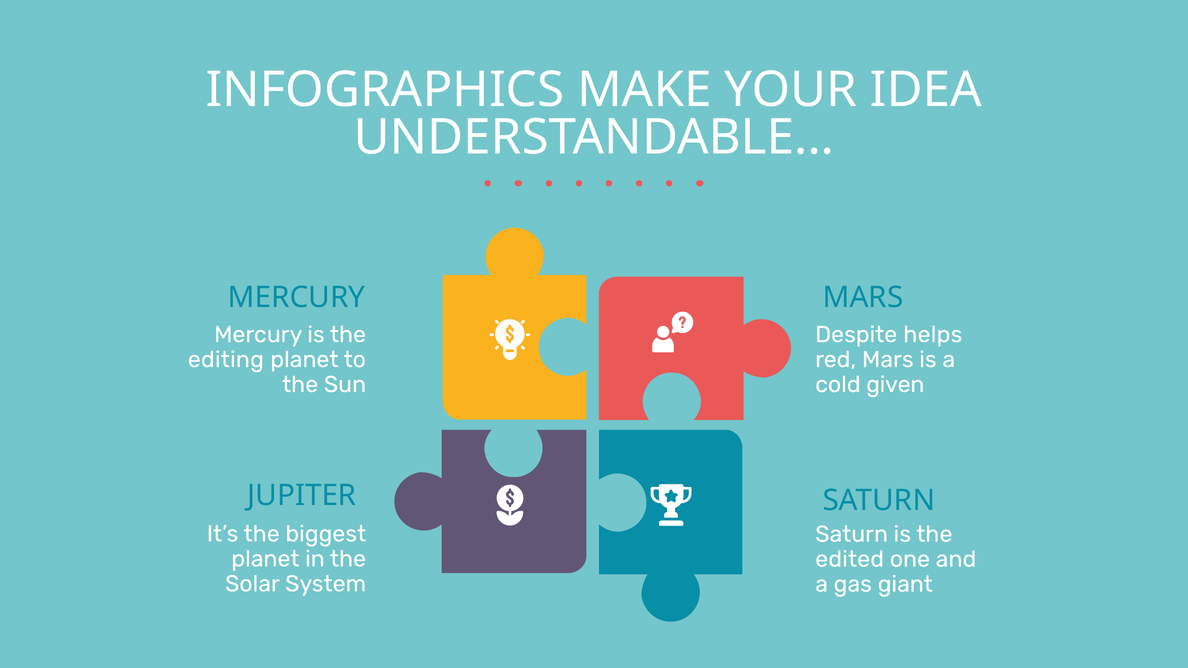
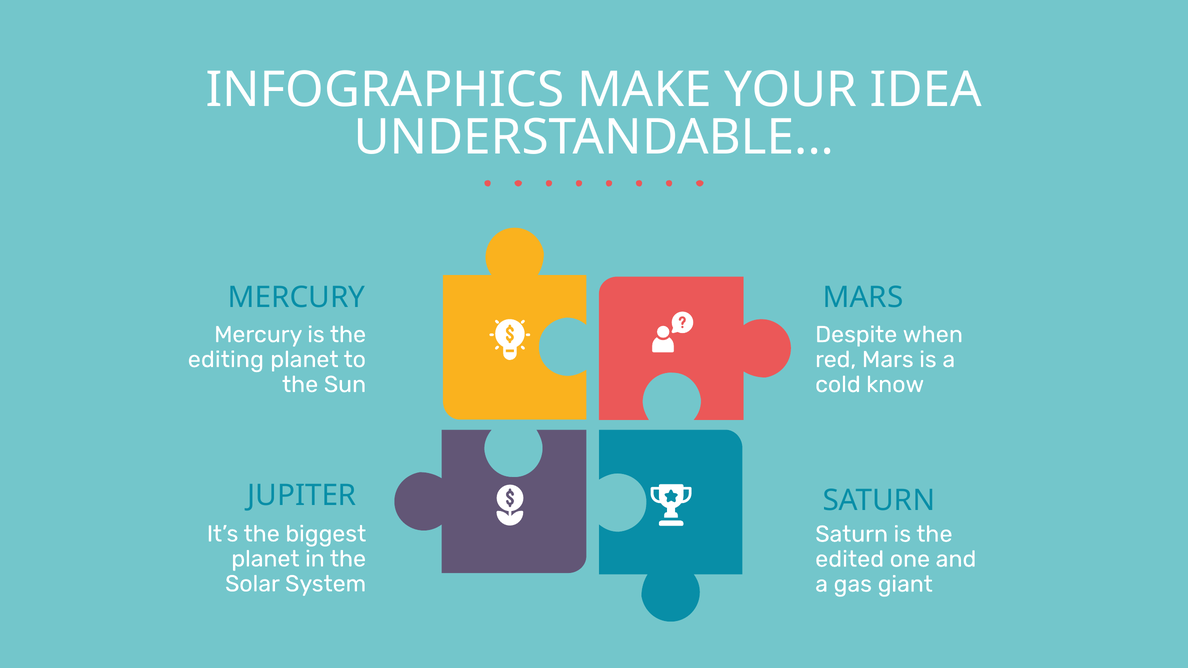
helps: helps -> when
given: given -> know
